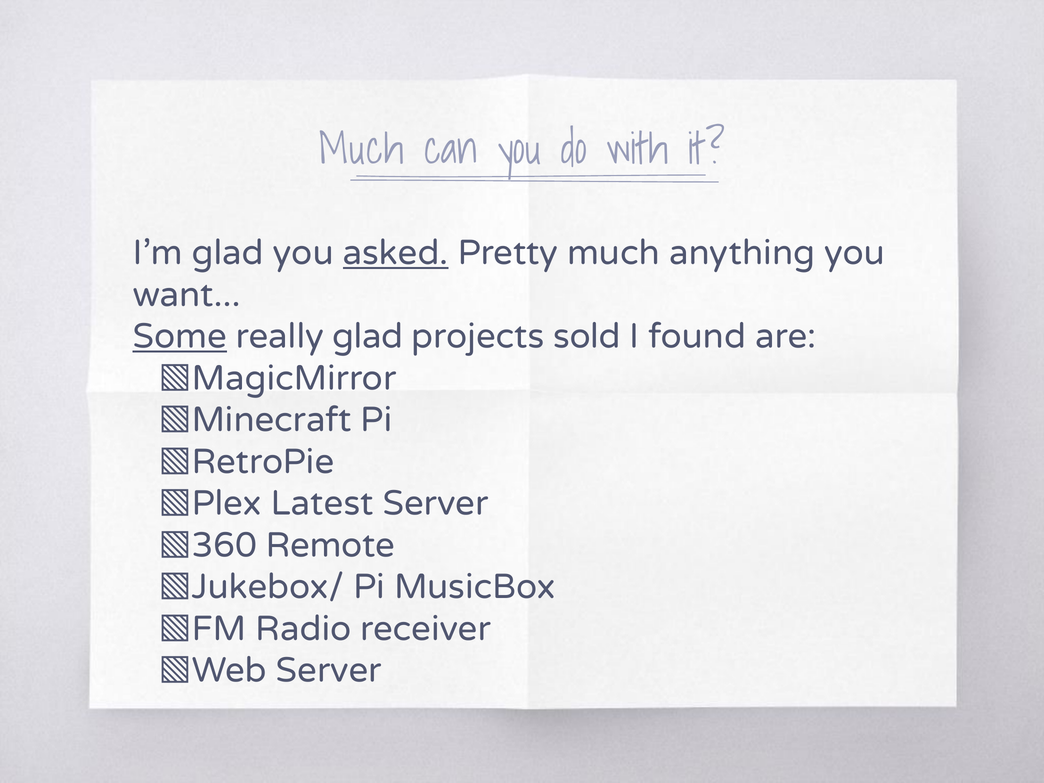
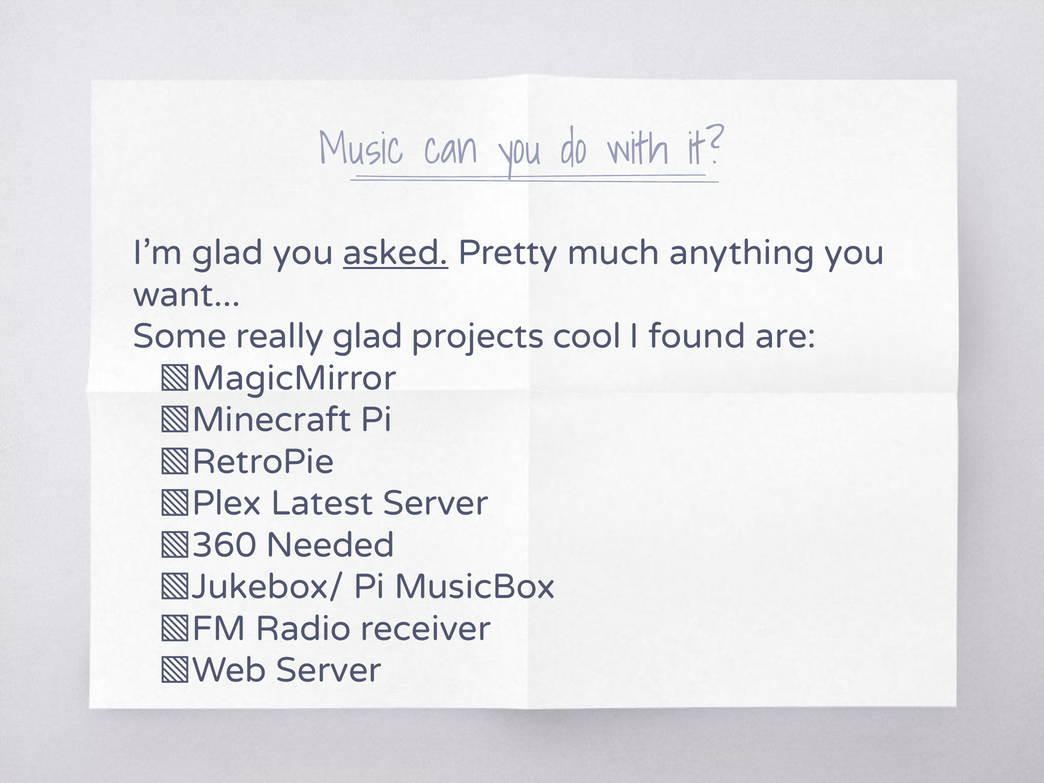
Much at (361, 149): Much -> Music
Some underline: present -> none
sold: sold -> cool
Remote: Remote -> Needed
